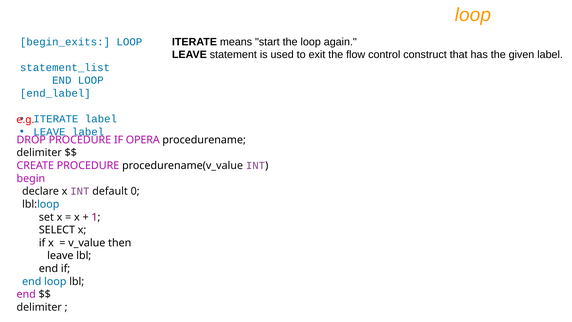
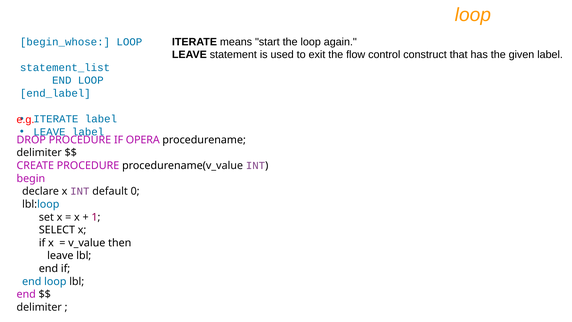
begin_exits: begin_exits -> begin_whose
